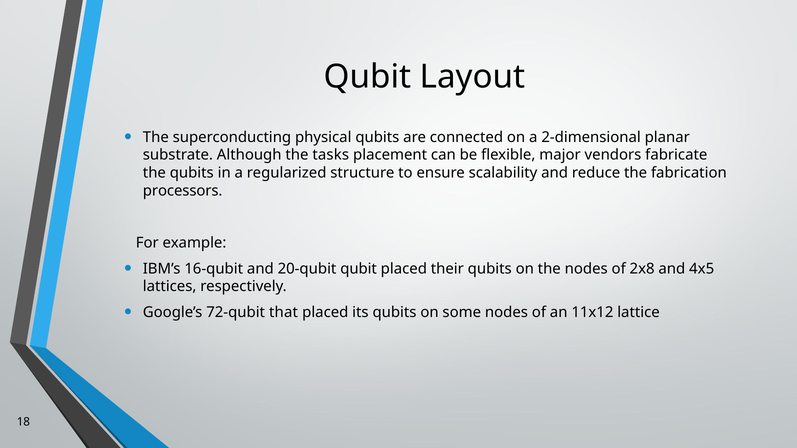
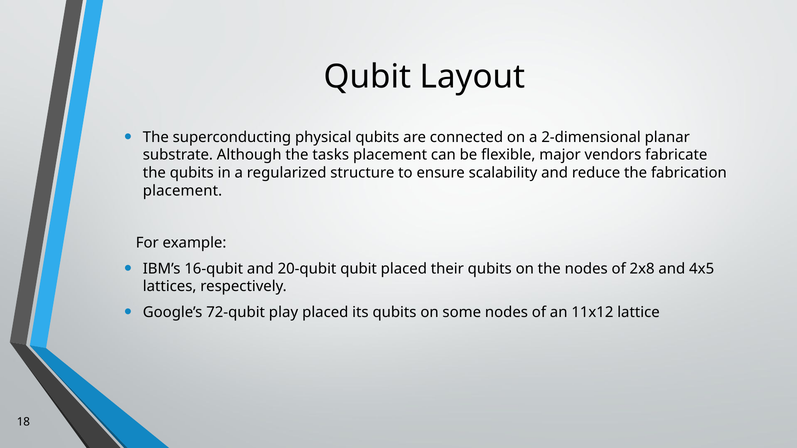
processors at (183, 191): processors -> placement
that: that -> play
